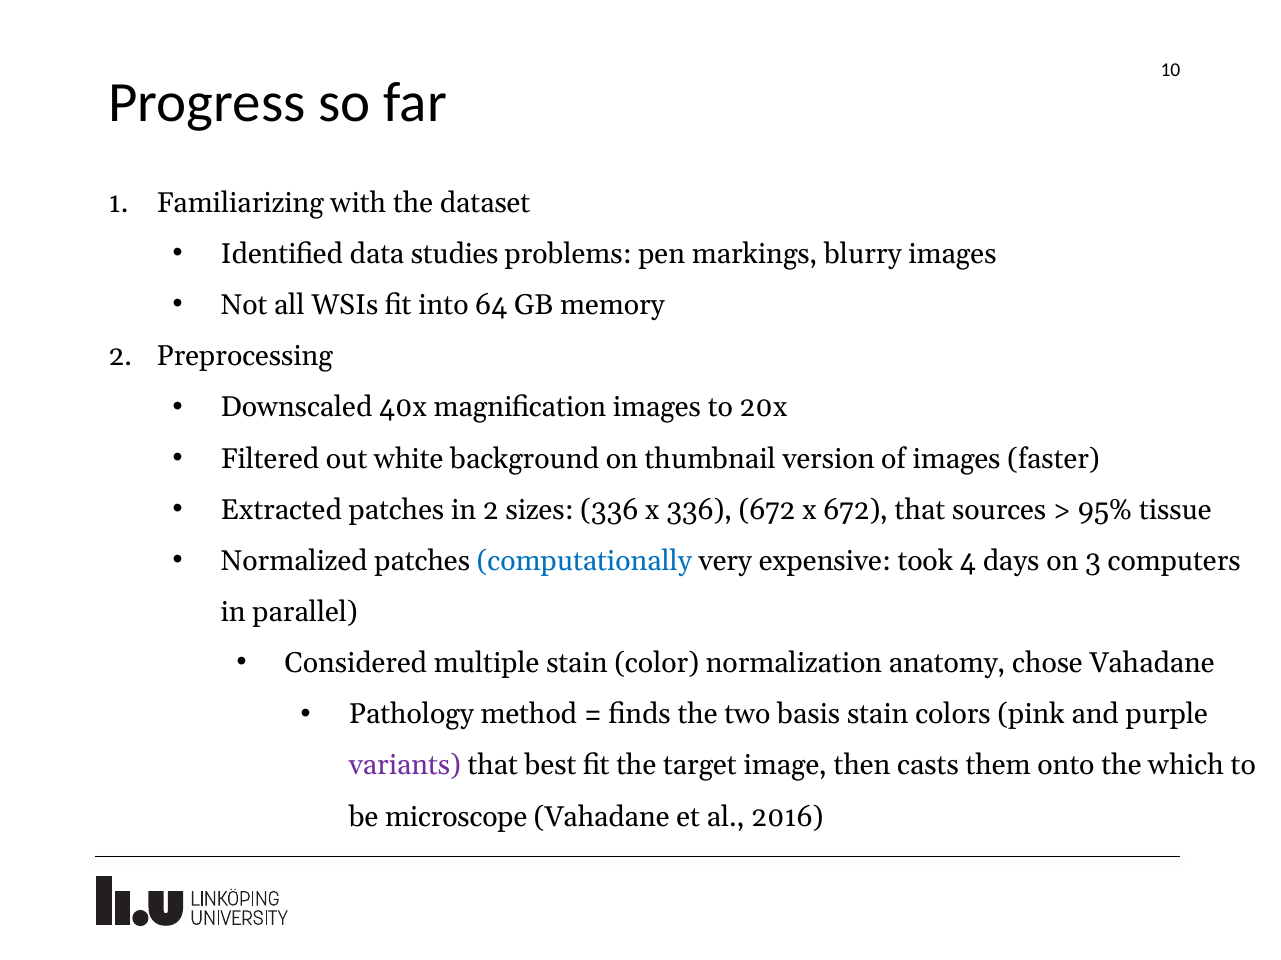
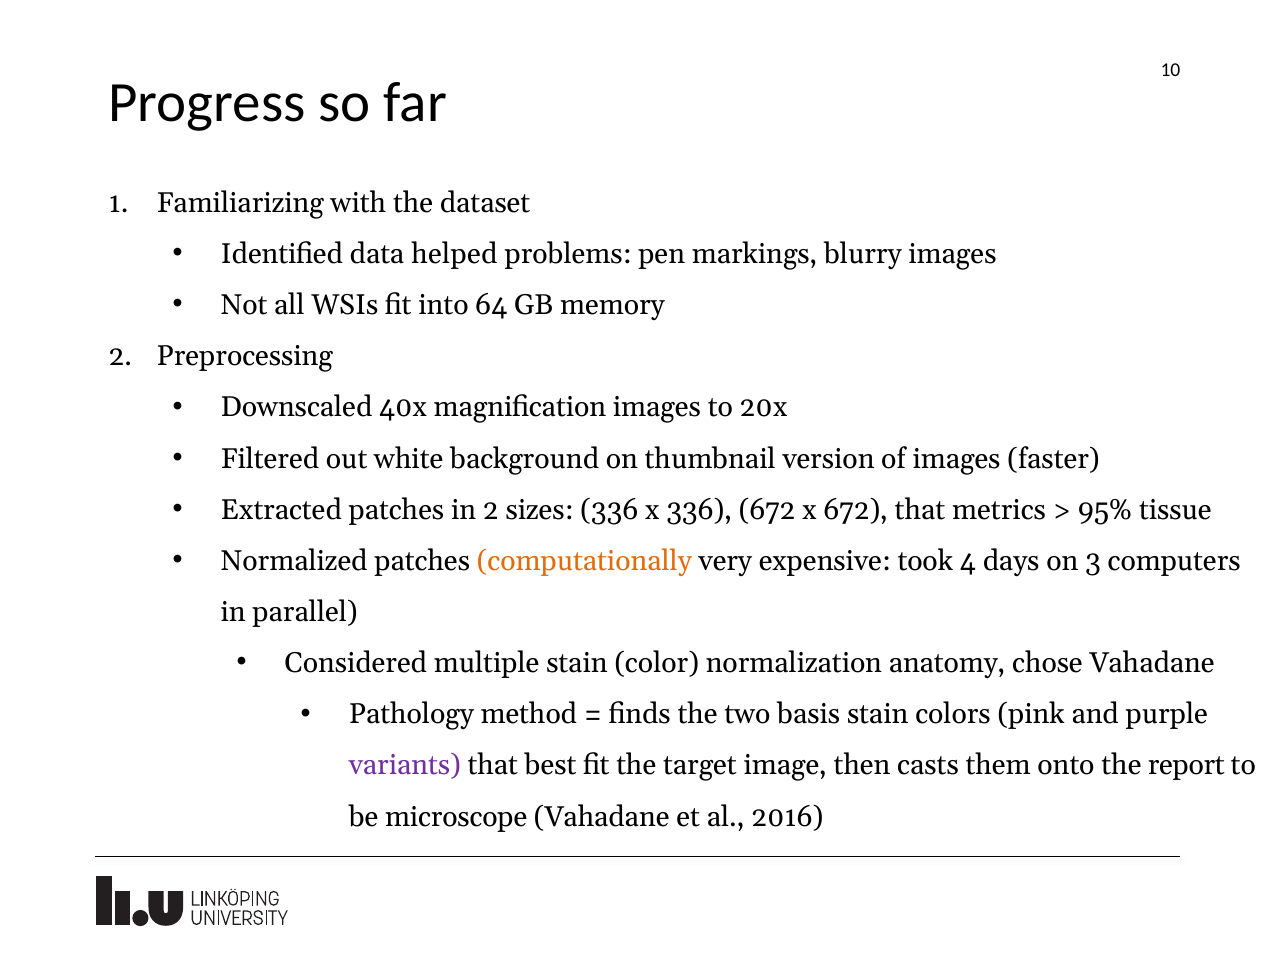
studies: studies -> helped
sources: sources -> metrics
computationally colour: blue -> orange
which: which -> report
